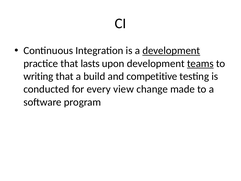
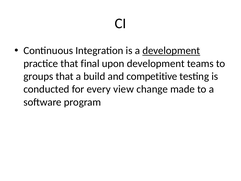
lasts: lasts -> final
teams underline: present -> none
writing: writing -> groups
